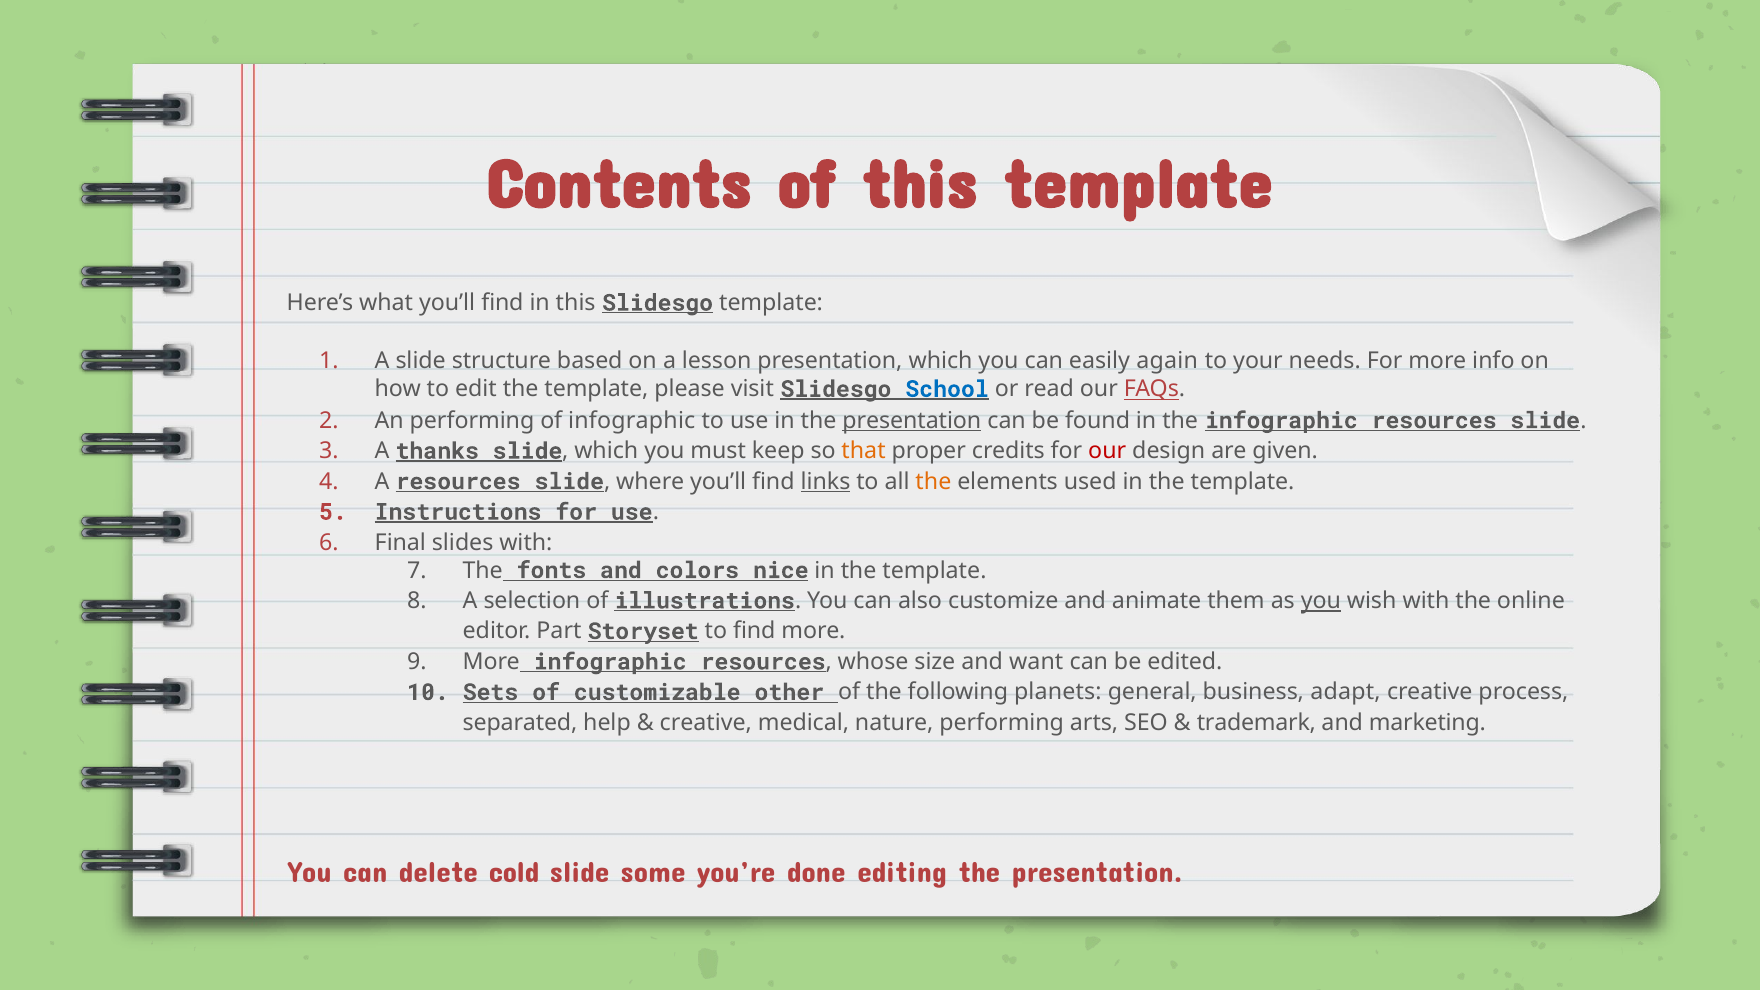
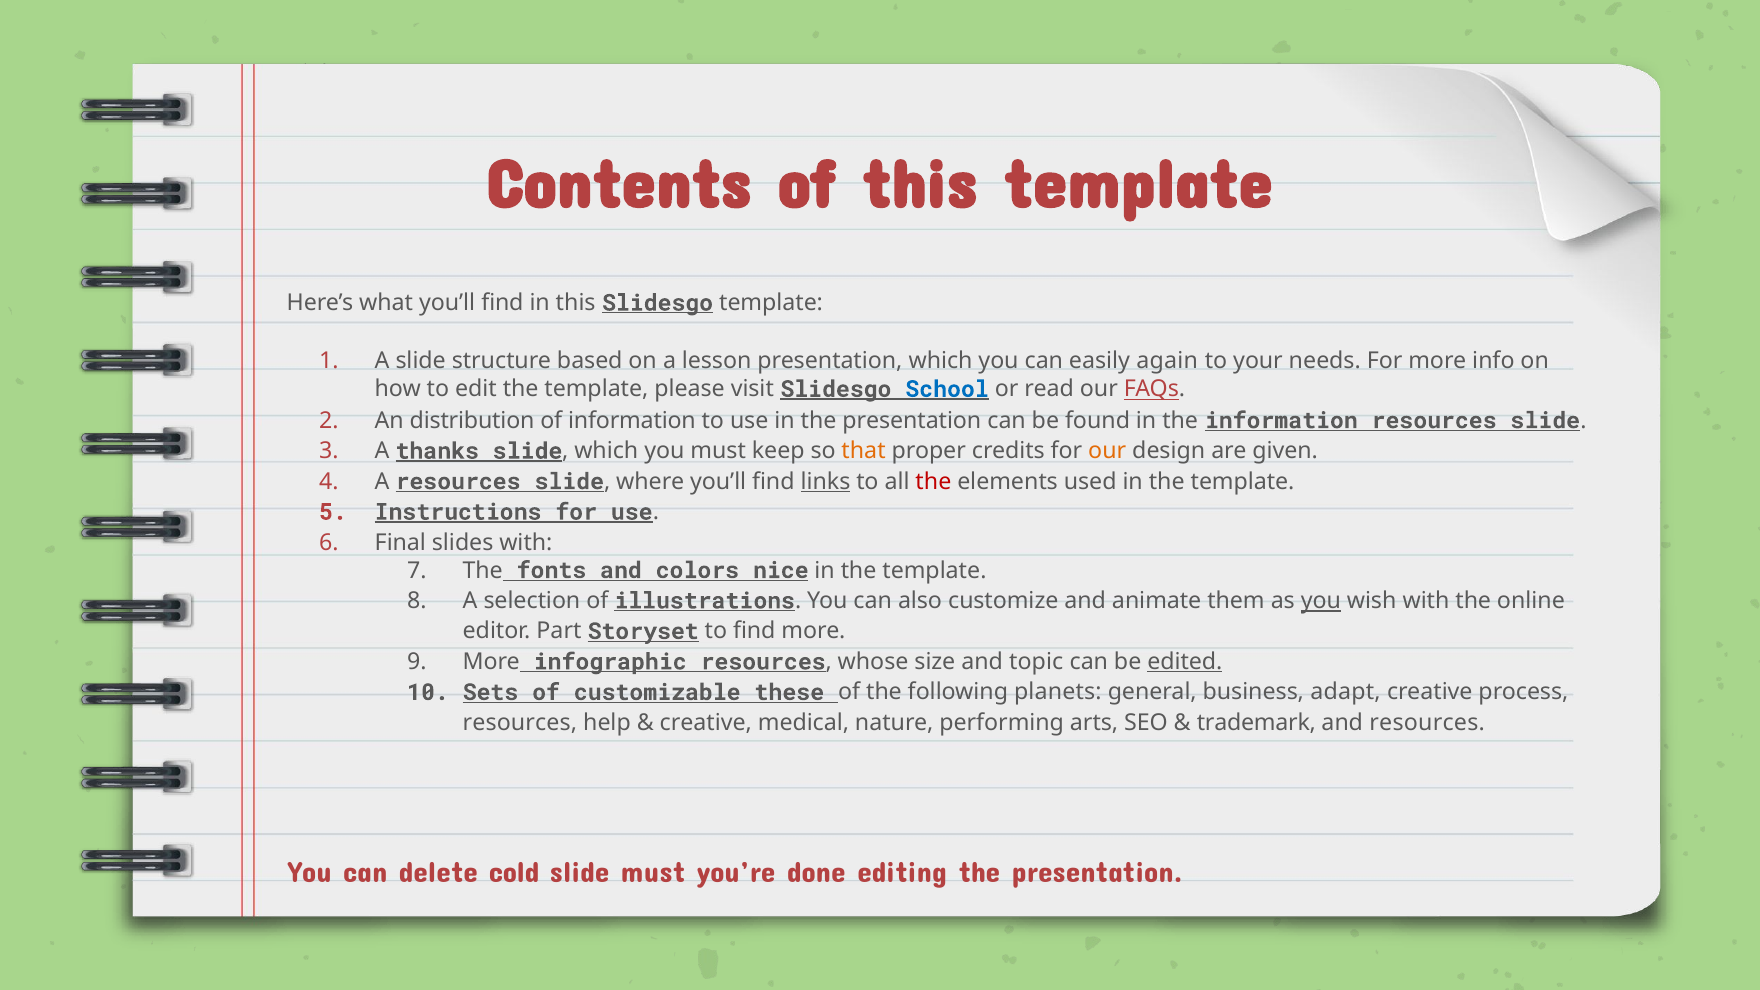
An performing: performing -> distribution
of infographic: infographic -> information
presentation at (912, 421) underline: present -> none
the infographic: infographic -> information
our at (1107, 451) colour: red -> orange
the at (933, 482) colour: orange -> red
want: want -> topic
edited underline: none -> present
other: other -> these
separated at (520, 723): separated -> resources
and marketing: marketing -> resources
slide some: some -> must
